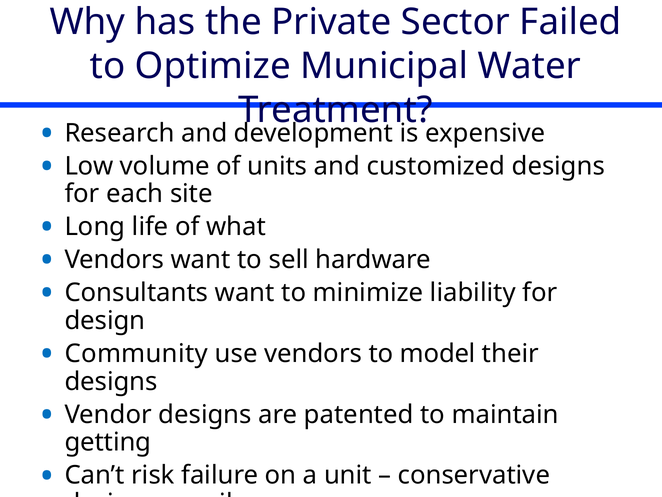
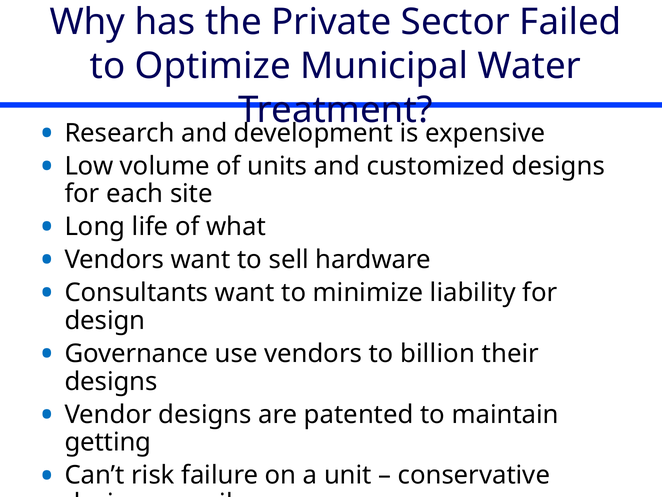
Community: Community -> Governance
model: model -> billion
